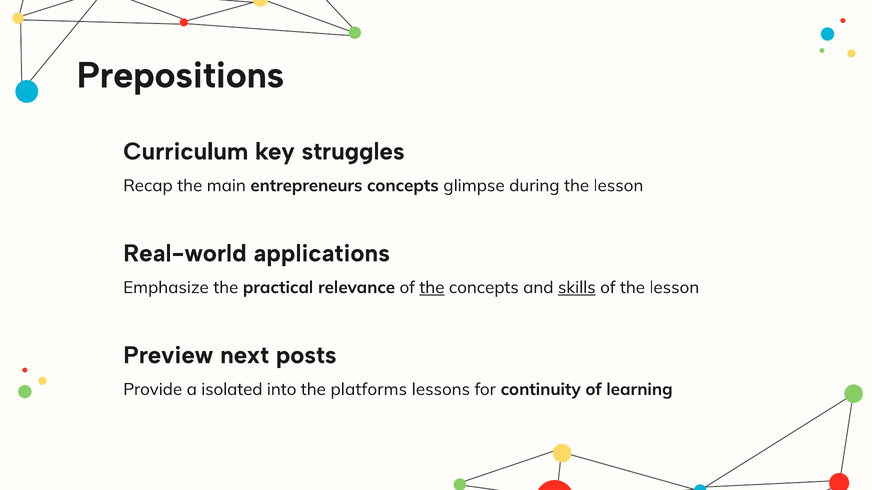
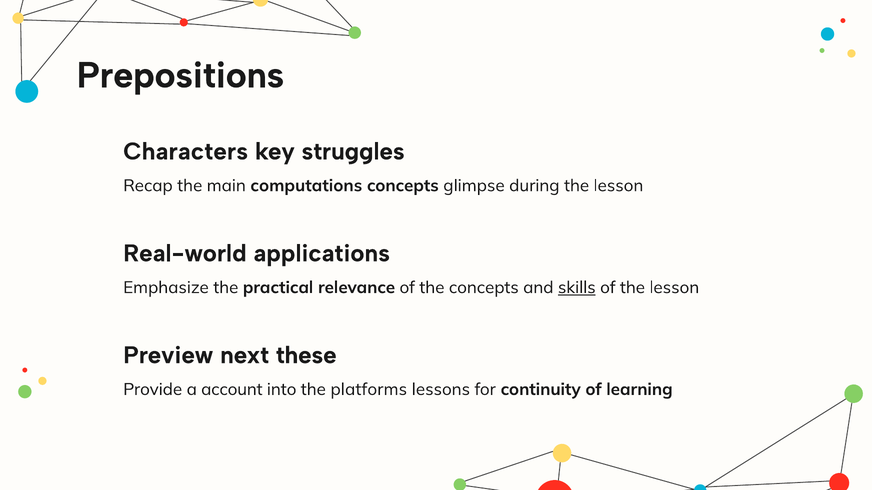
Curriculum: Curriculum -> Characters
entrepreneurs: entrepreneurs -> computations
the at (432, 288) underline: present -> none
posts: posts -> these
isolated: isolated -> account
